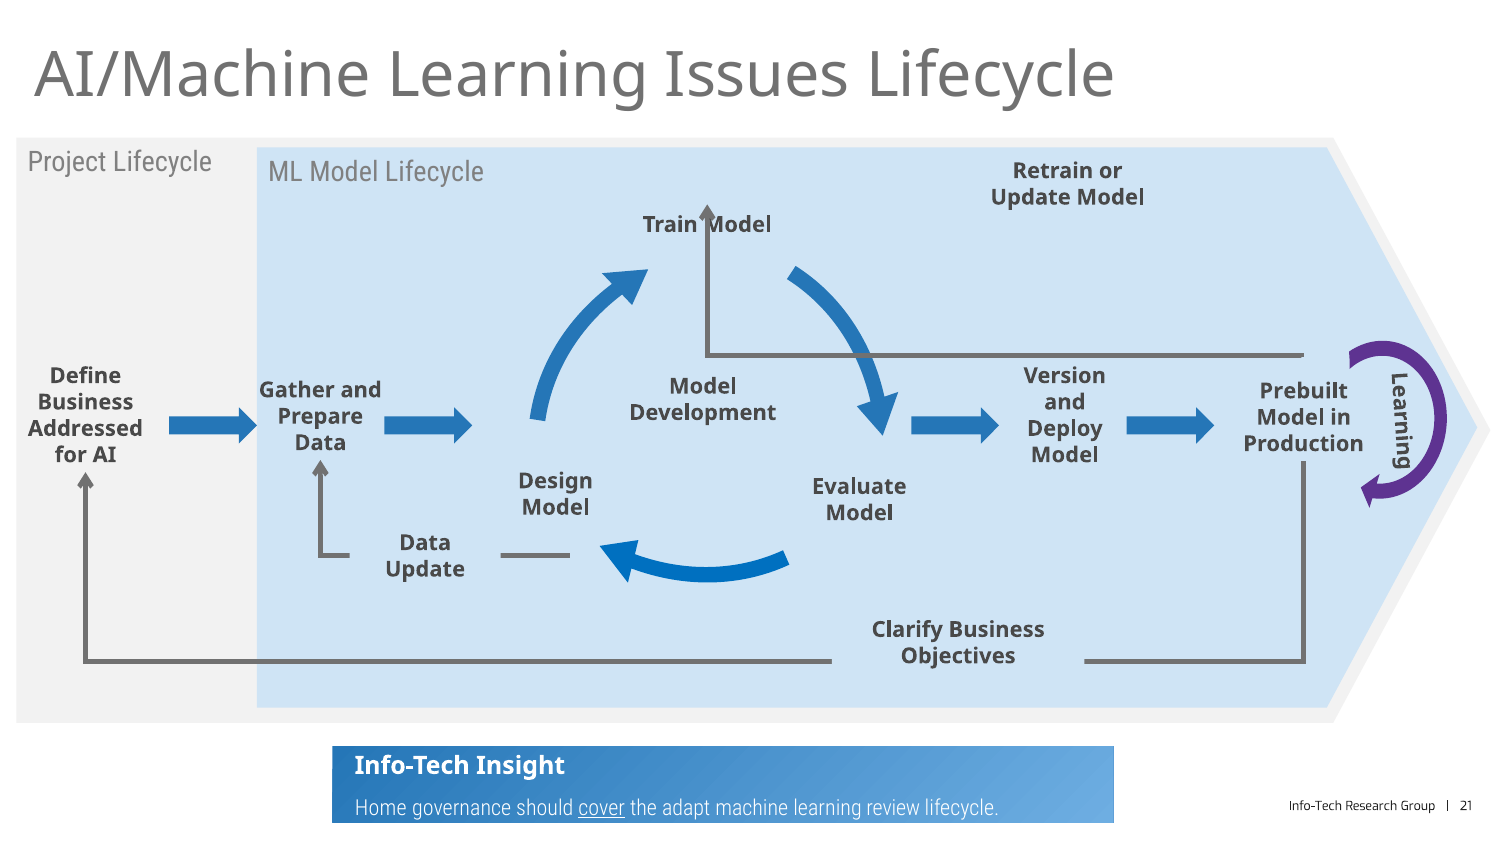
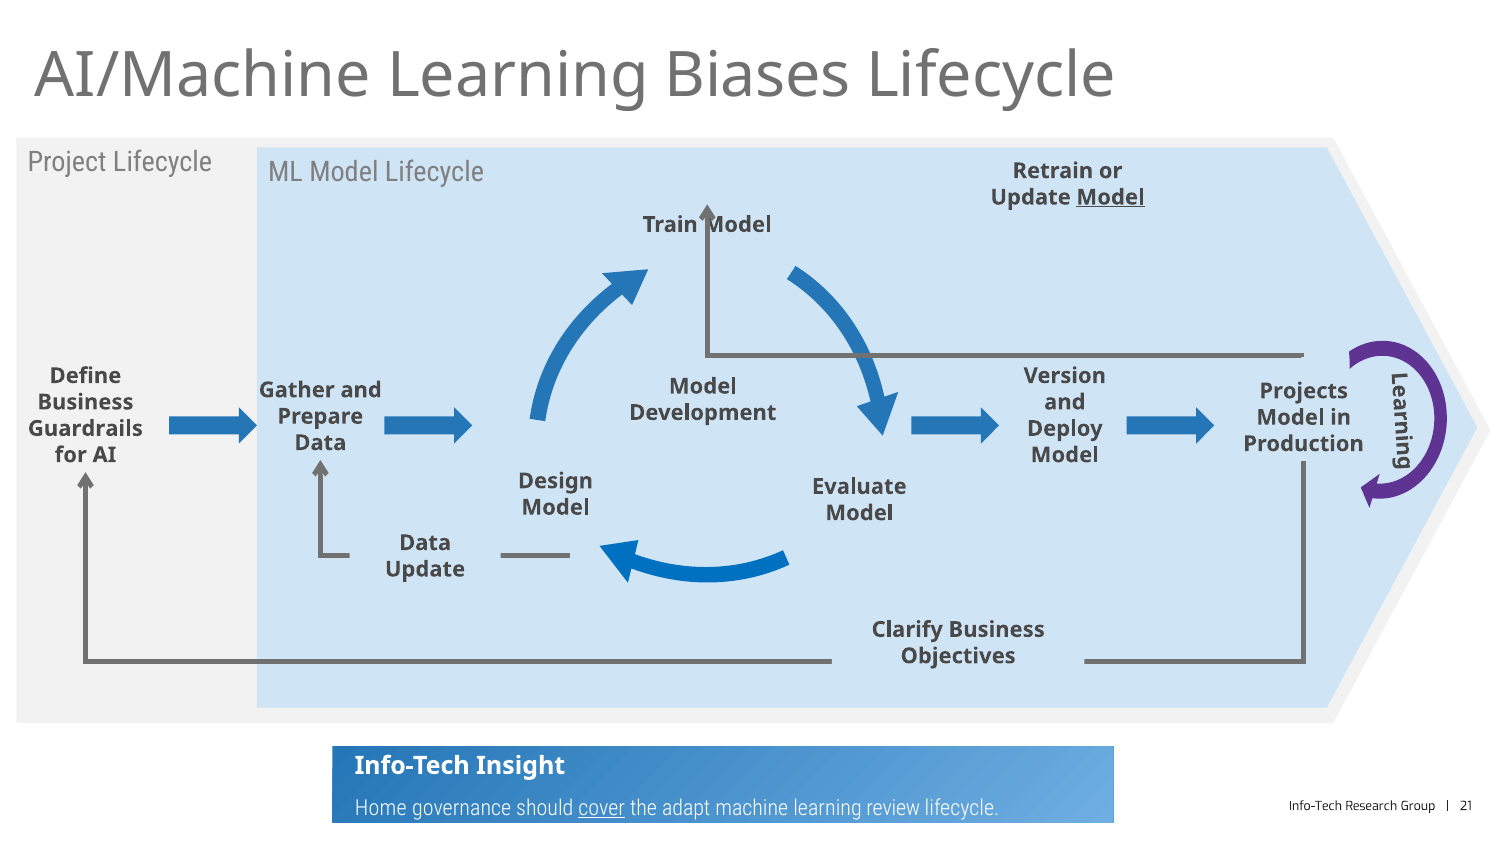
Issues: Issues -> Biases
Model at (1111, 197) underline: none -> present
Prebuilt: Prebuilt -> Projects
Addressed: Addressed -> Guardrails
